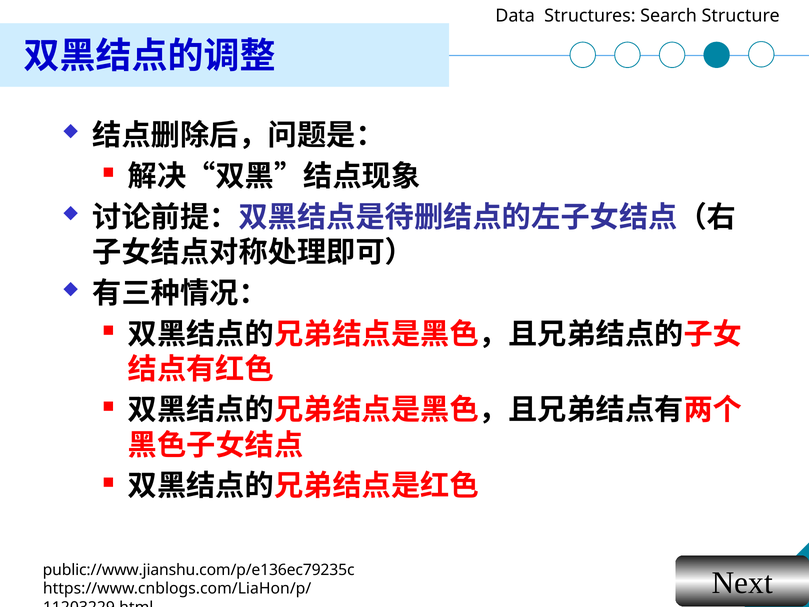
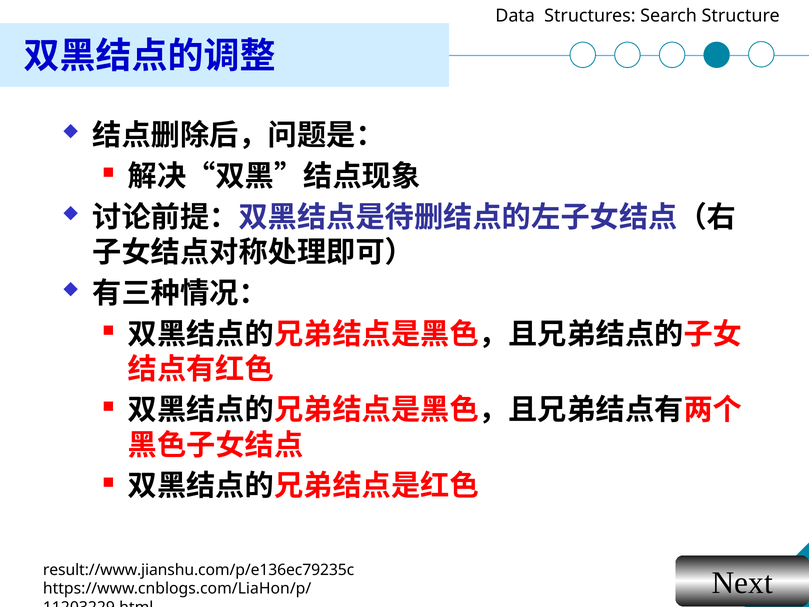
public://www.jianshu.com/p/e136ec79235c: public://www.jianshu.com/p/e136ec79235c -> result://www.jianshu.com/p/e136ec79235c
